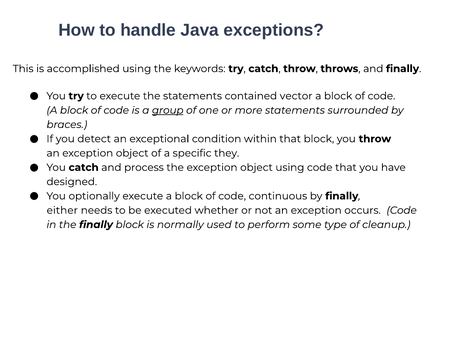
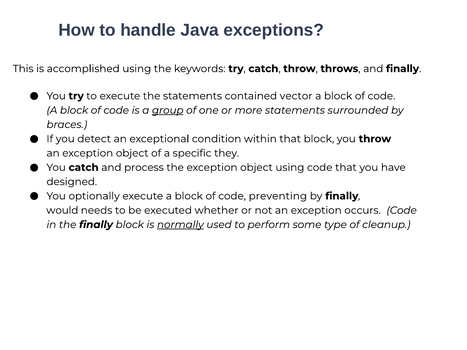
continuous: continuous -> preventing
either: either -> would
normally underline: none -> present
